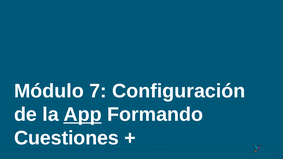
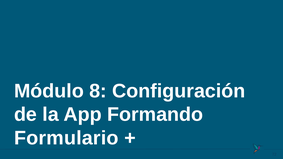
7: 7 -> 8
App underline: present -> none
Cuestiones: Cuestiones -> Formulario
